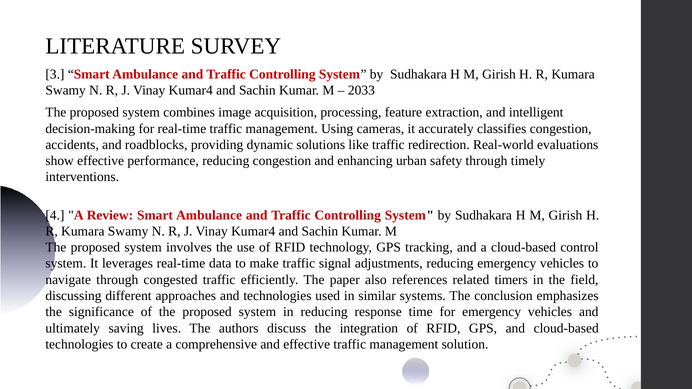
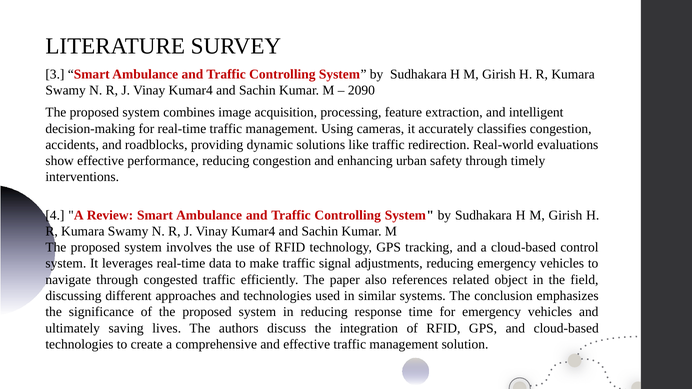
2033: 2033 -> 2090
timers: timers -> object
